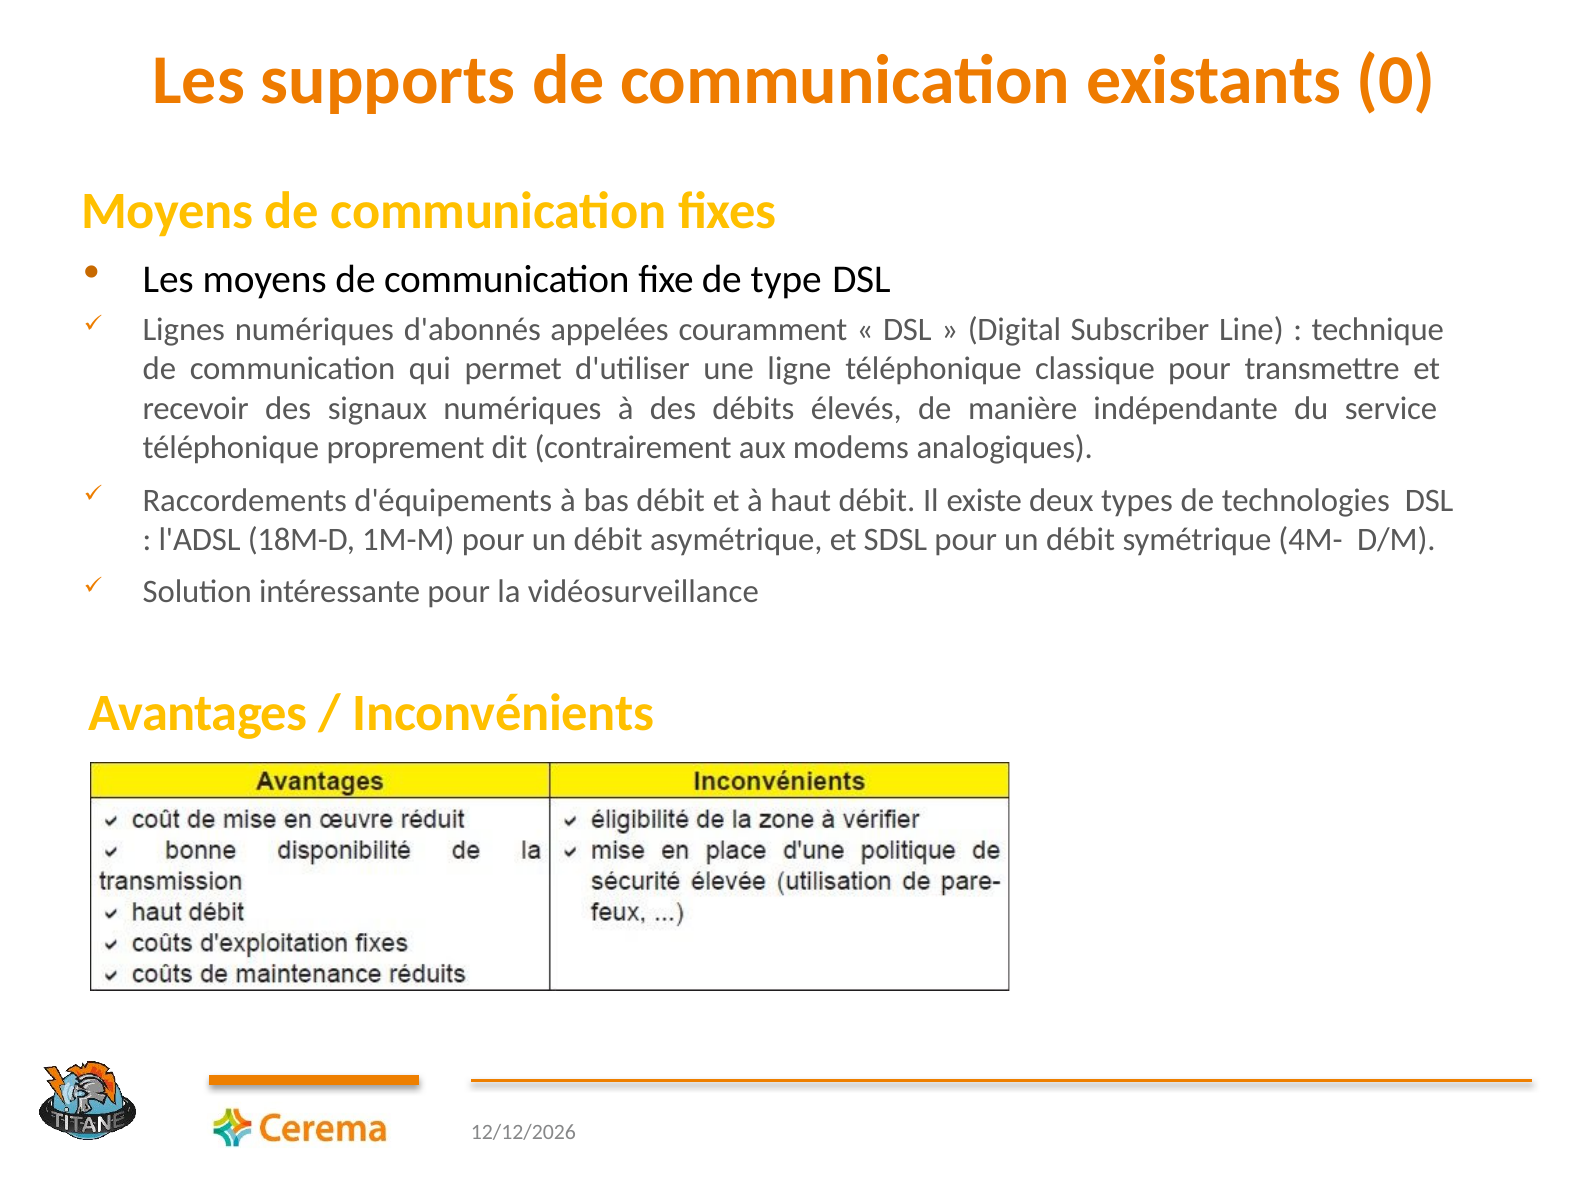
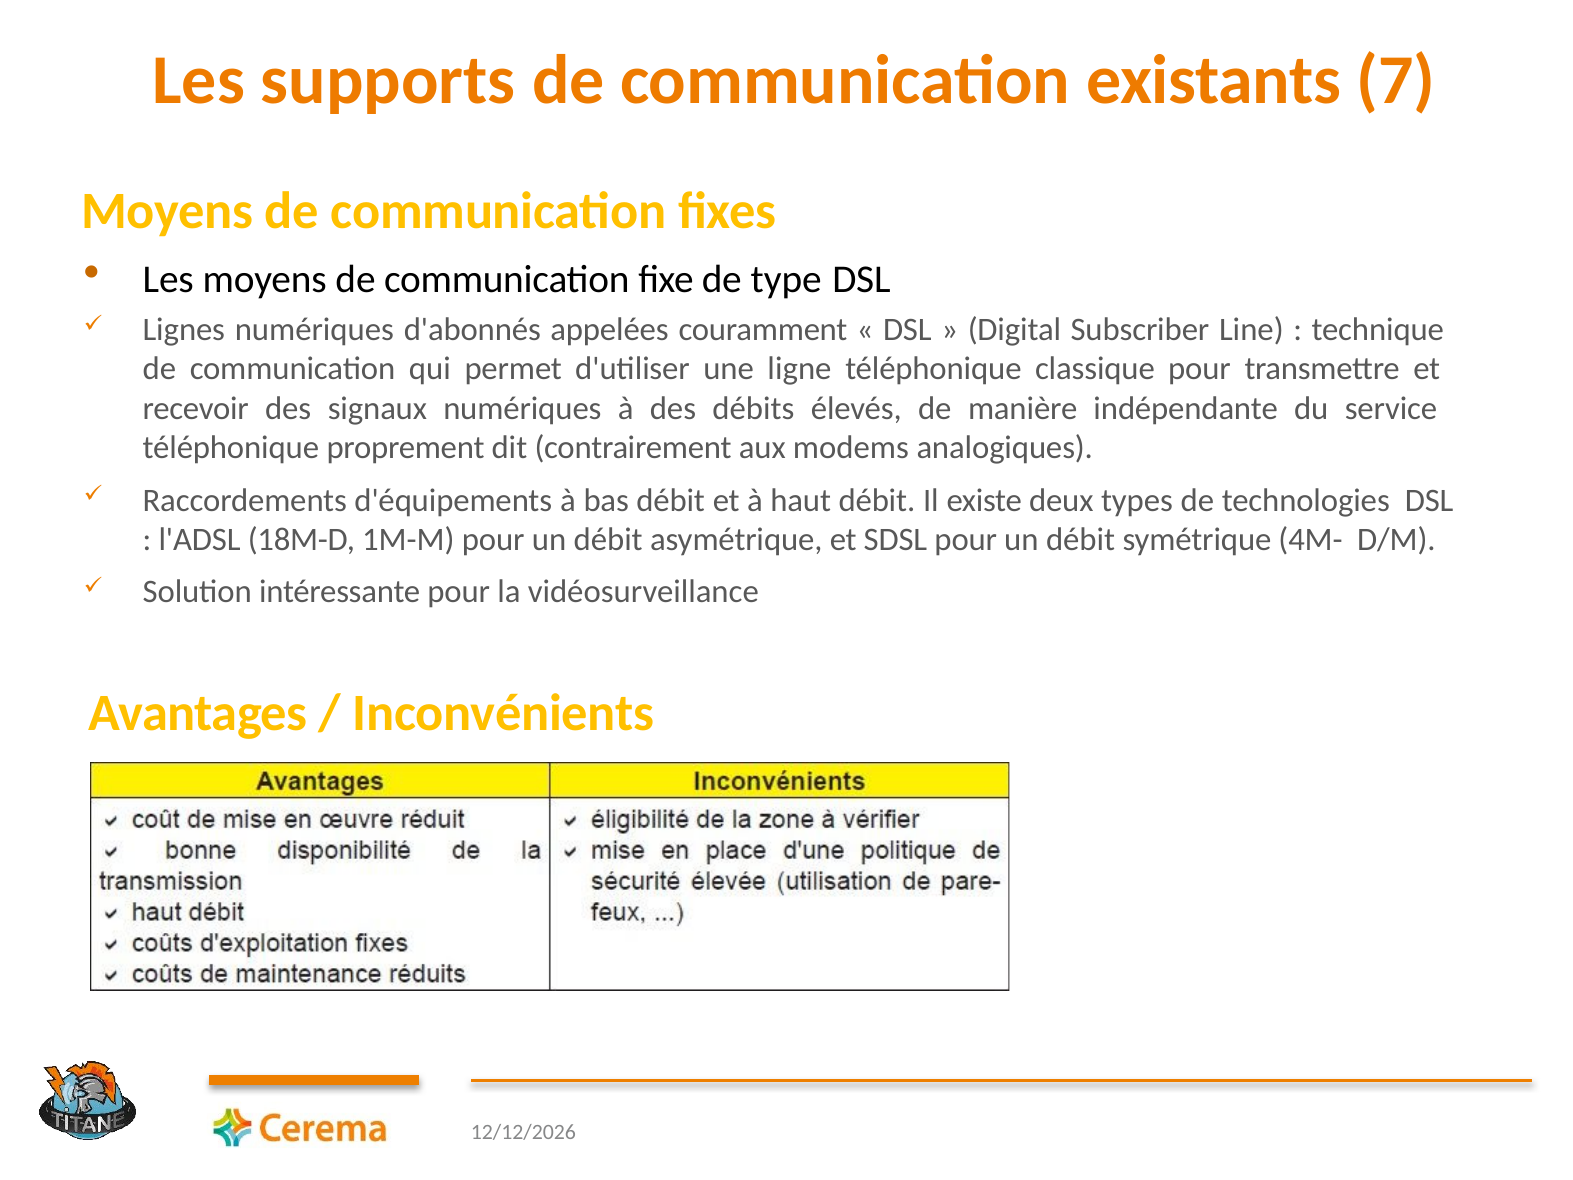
0: 0 -> 7
